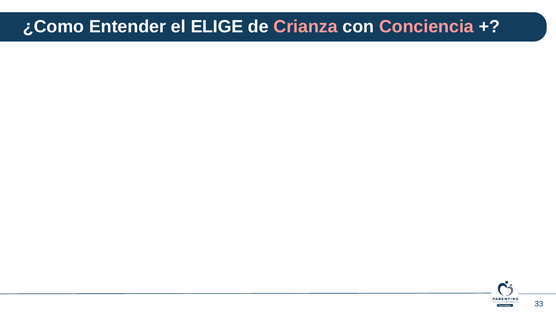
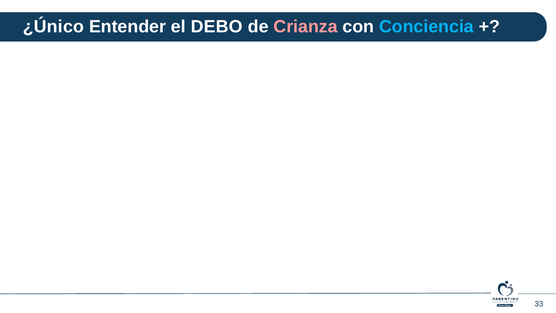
¿Como: ¿Como -> ¿Único
ELIGE: ELIGE -> DEBO
Conciencia colour: pink -> light blue
